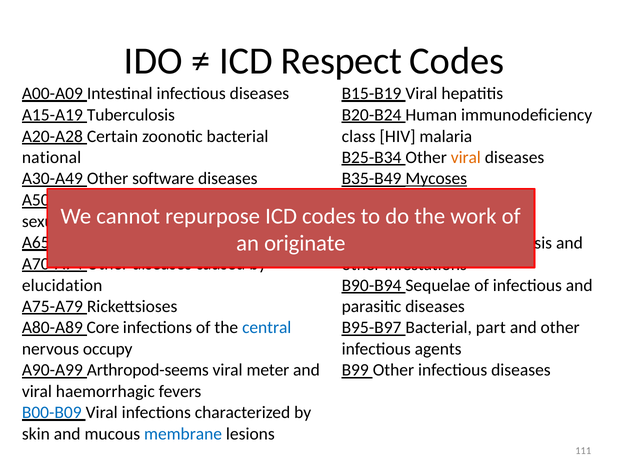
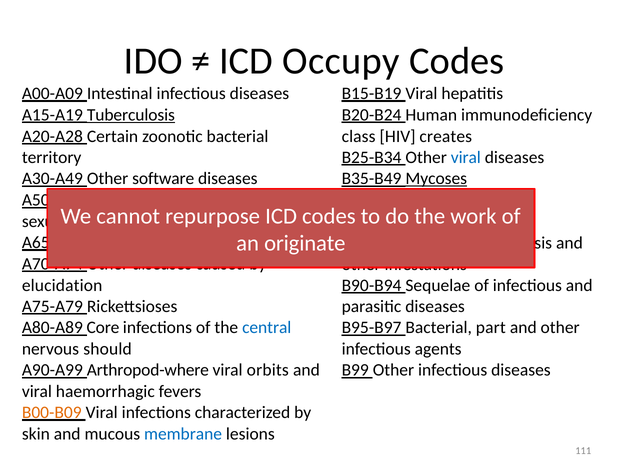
Respect: Respect -> Occupy
Tuberculosis underline: none -> present
malaria: malaria -> creates
viral at (466, 157) colour: orange -> blue
national: national -> territory
occupy: occupy -> should
Arthropod-seems: Arthropod-seems -> Arthropod-where
meter: meter -> orbits
B00-B09 colour: blue -> orange
